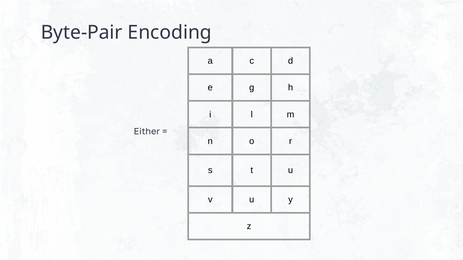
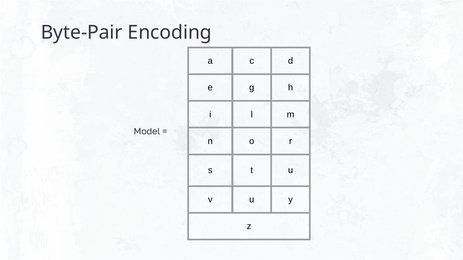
Either: Either -> Model
